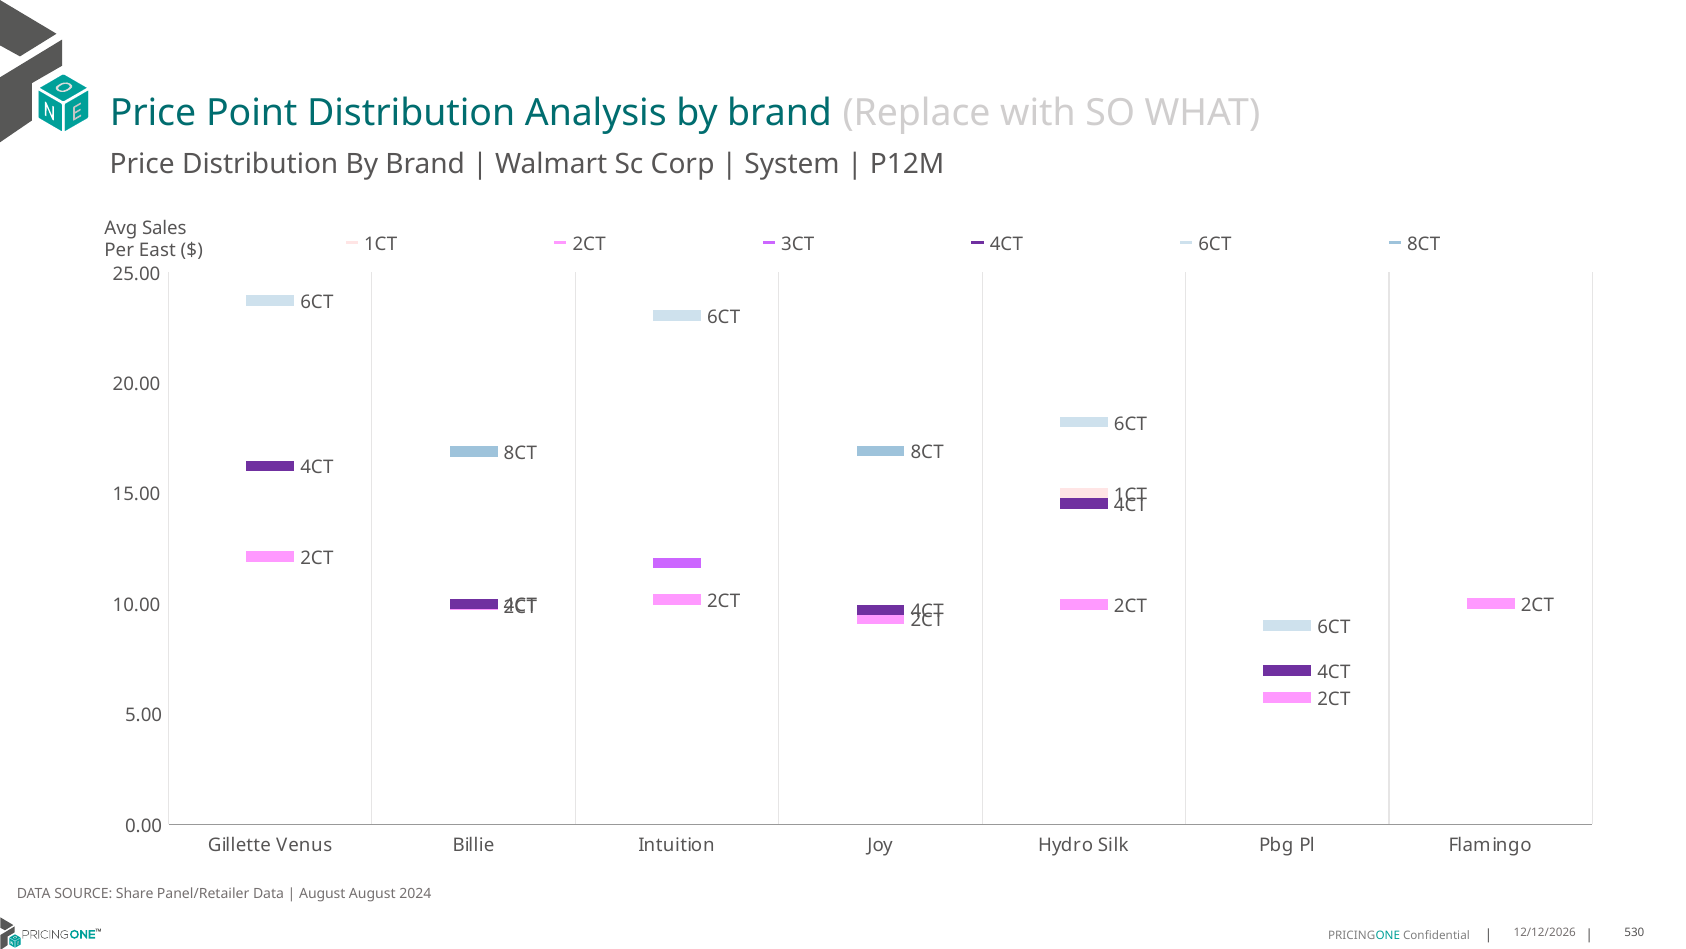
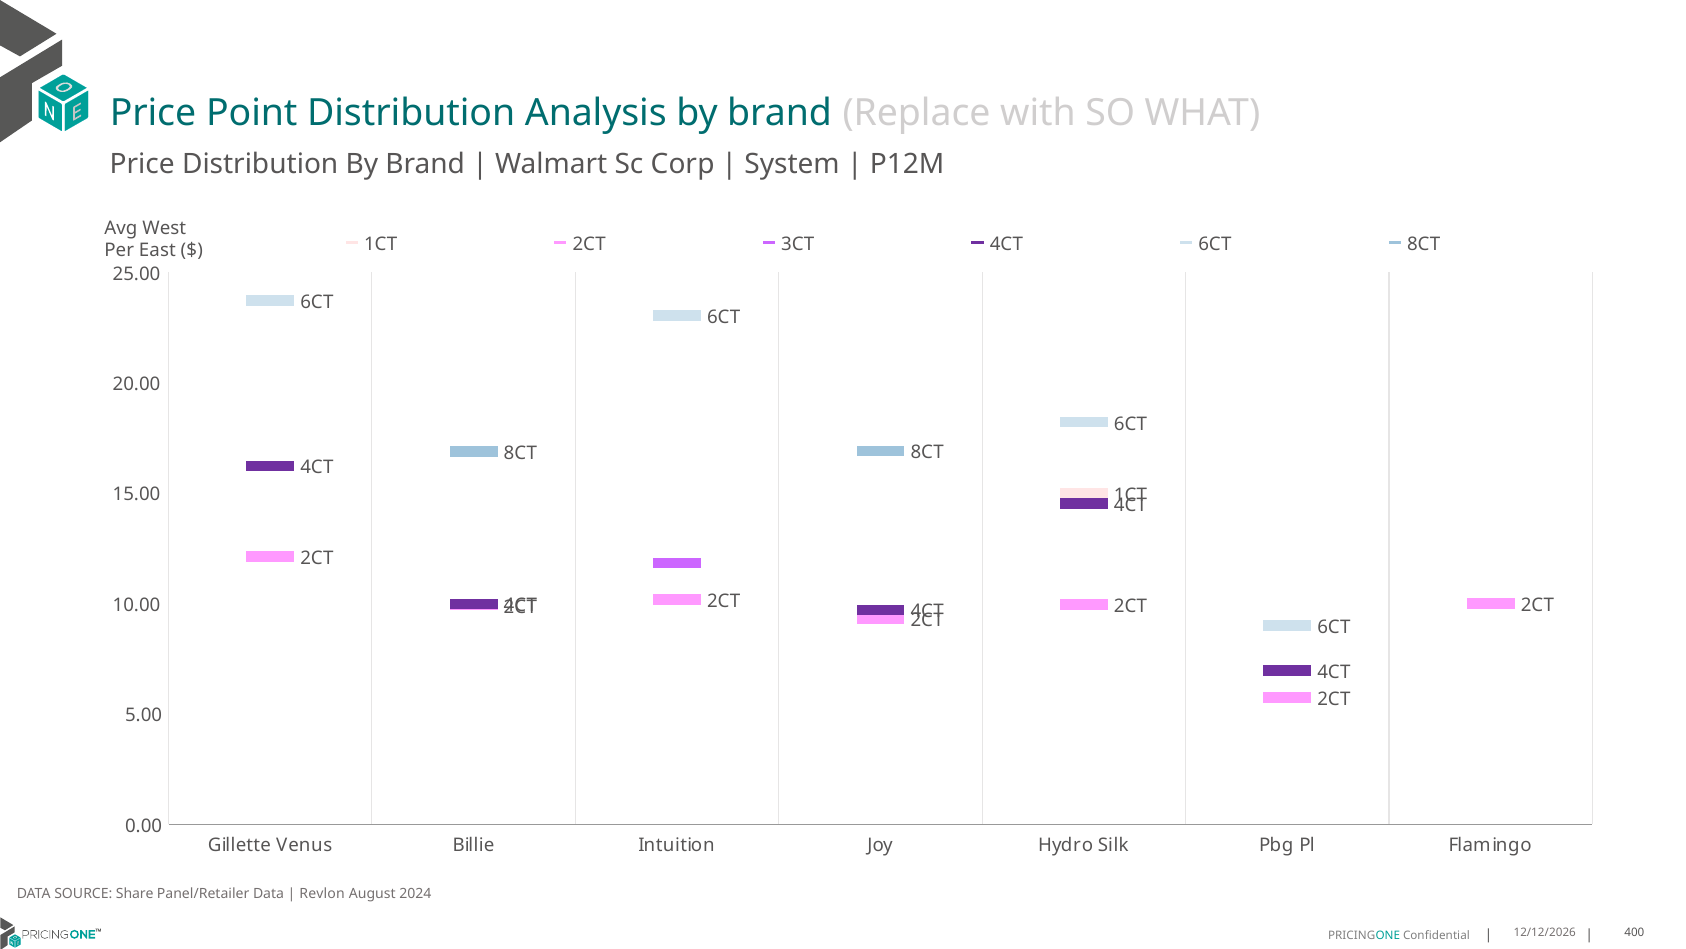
Sales: Sales -> West
August at (322, 893): August -> Revlon
530: 530 -> 400
